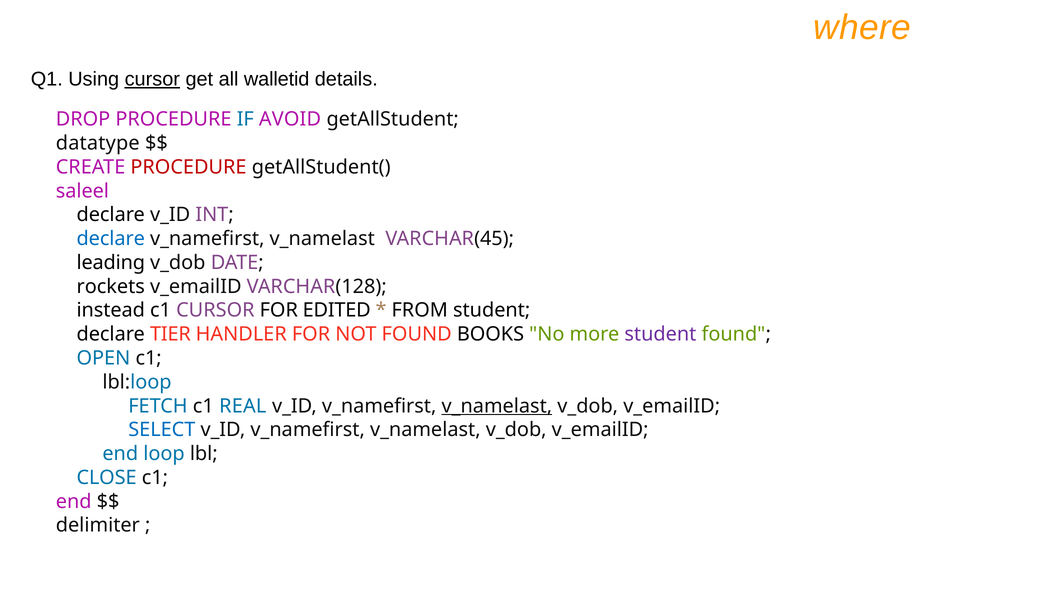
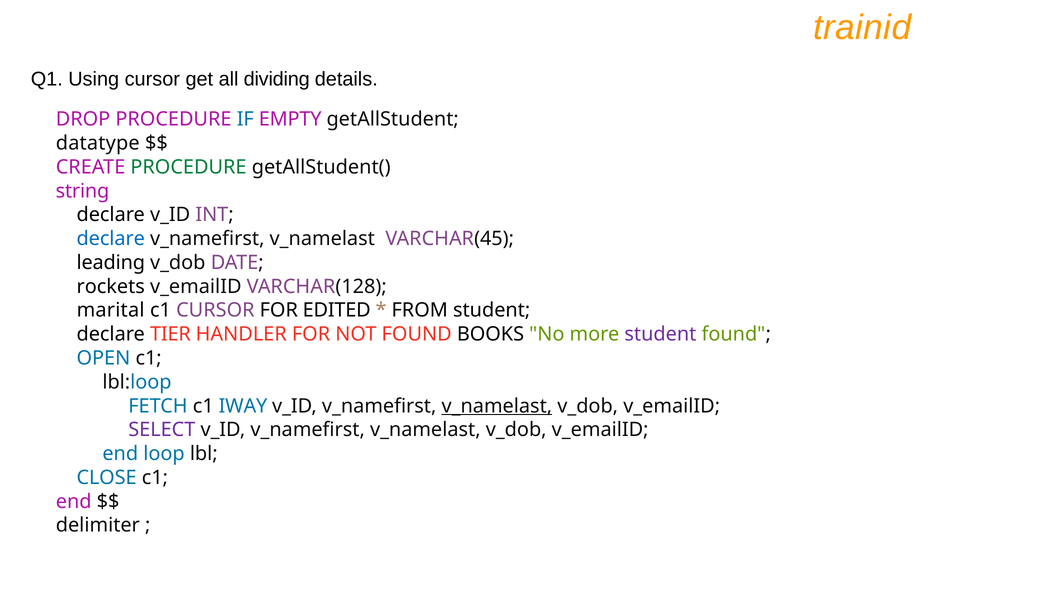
where: where -> trainid
cursor at (152, 79) underline: present -> none
walletid: walletid -> dividing
AVOID: AVOID -> EMPTY
PROCEDURE at (188, 167) colour: red -> green
saleel: saleel -> string
instead: instead -> marital
REAL: REAL -> IWAY
SELECT colour: blue -> purple
